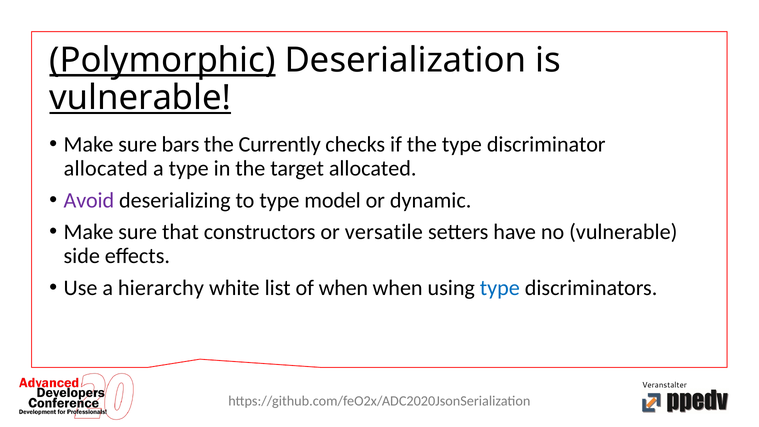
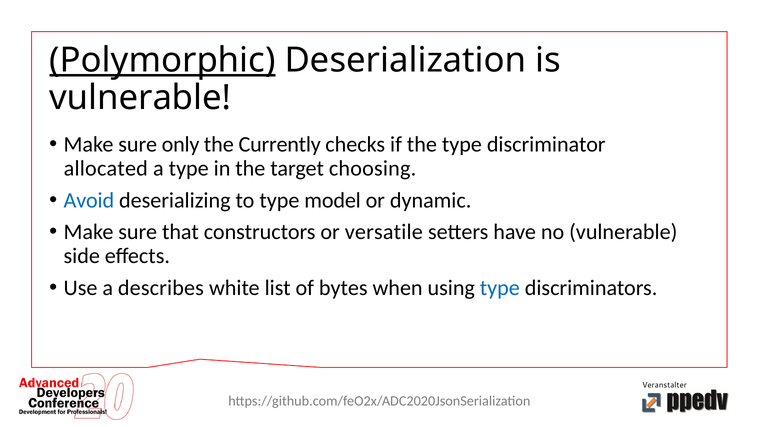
vulnerable at (140, 98) underline: present -> none
bars: bars -> only
target allocated: allocated -> choosing
Avoid colour: purple -> blue
hierarchy: hierarchy -> describes
of when: when -> bytes
